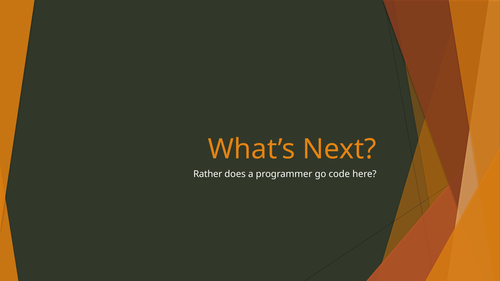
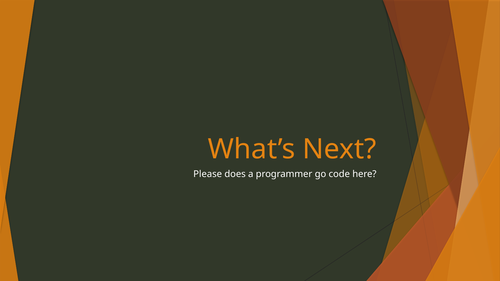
Rather: Rather -> Please
